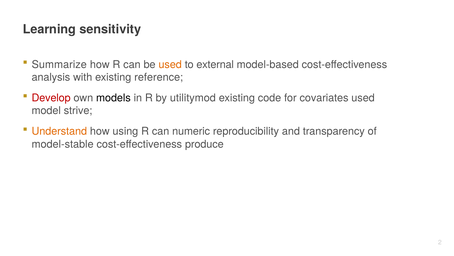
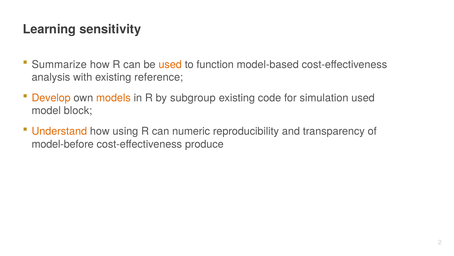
external: external -> function
Develop colour: red -> orange
models colour: black -> orange
utilitymod: utilitymod -> subgroup
covariates: covariates -> simulation
strive: strive -> block
model-stable: model-stable -> model-before
